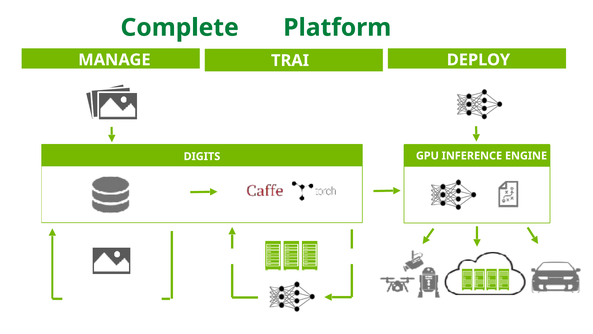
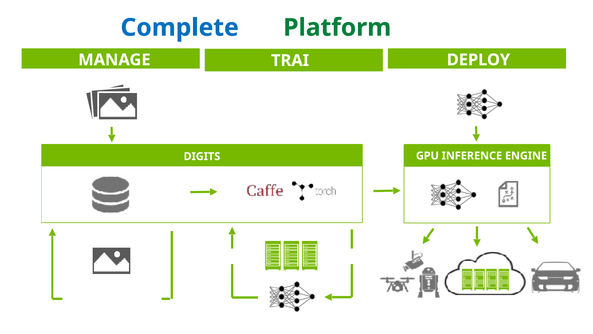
Complete colour: green -> blue
